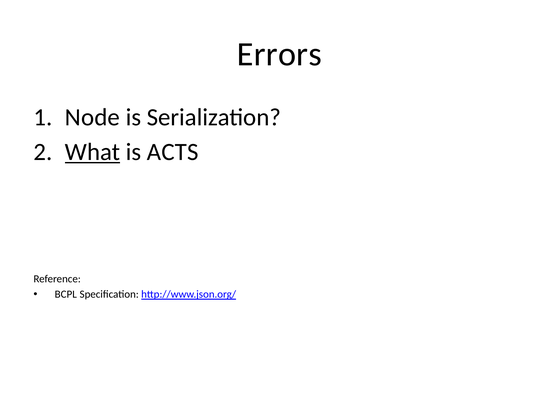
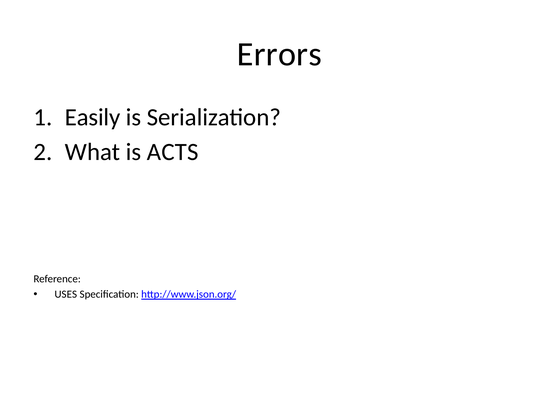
Node: Node -> Easily
What underline: present -> none
BCPL: BCPL -> USES
